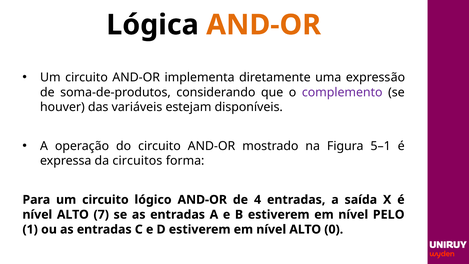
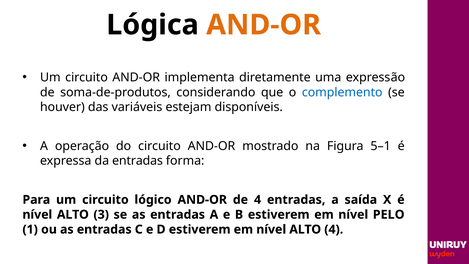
complemento colour: purple -> blue
da circuitos: circuitos -> entradas
7: 7 -> 3
ALTO 0: 0 -> 4
